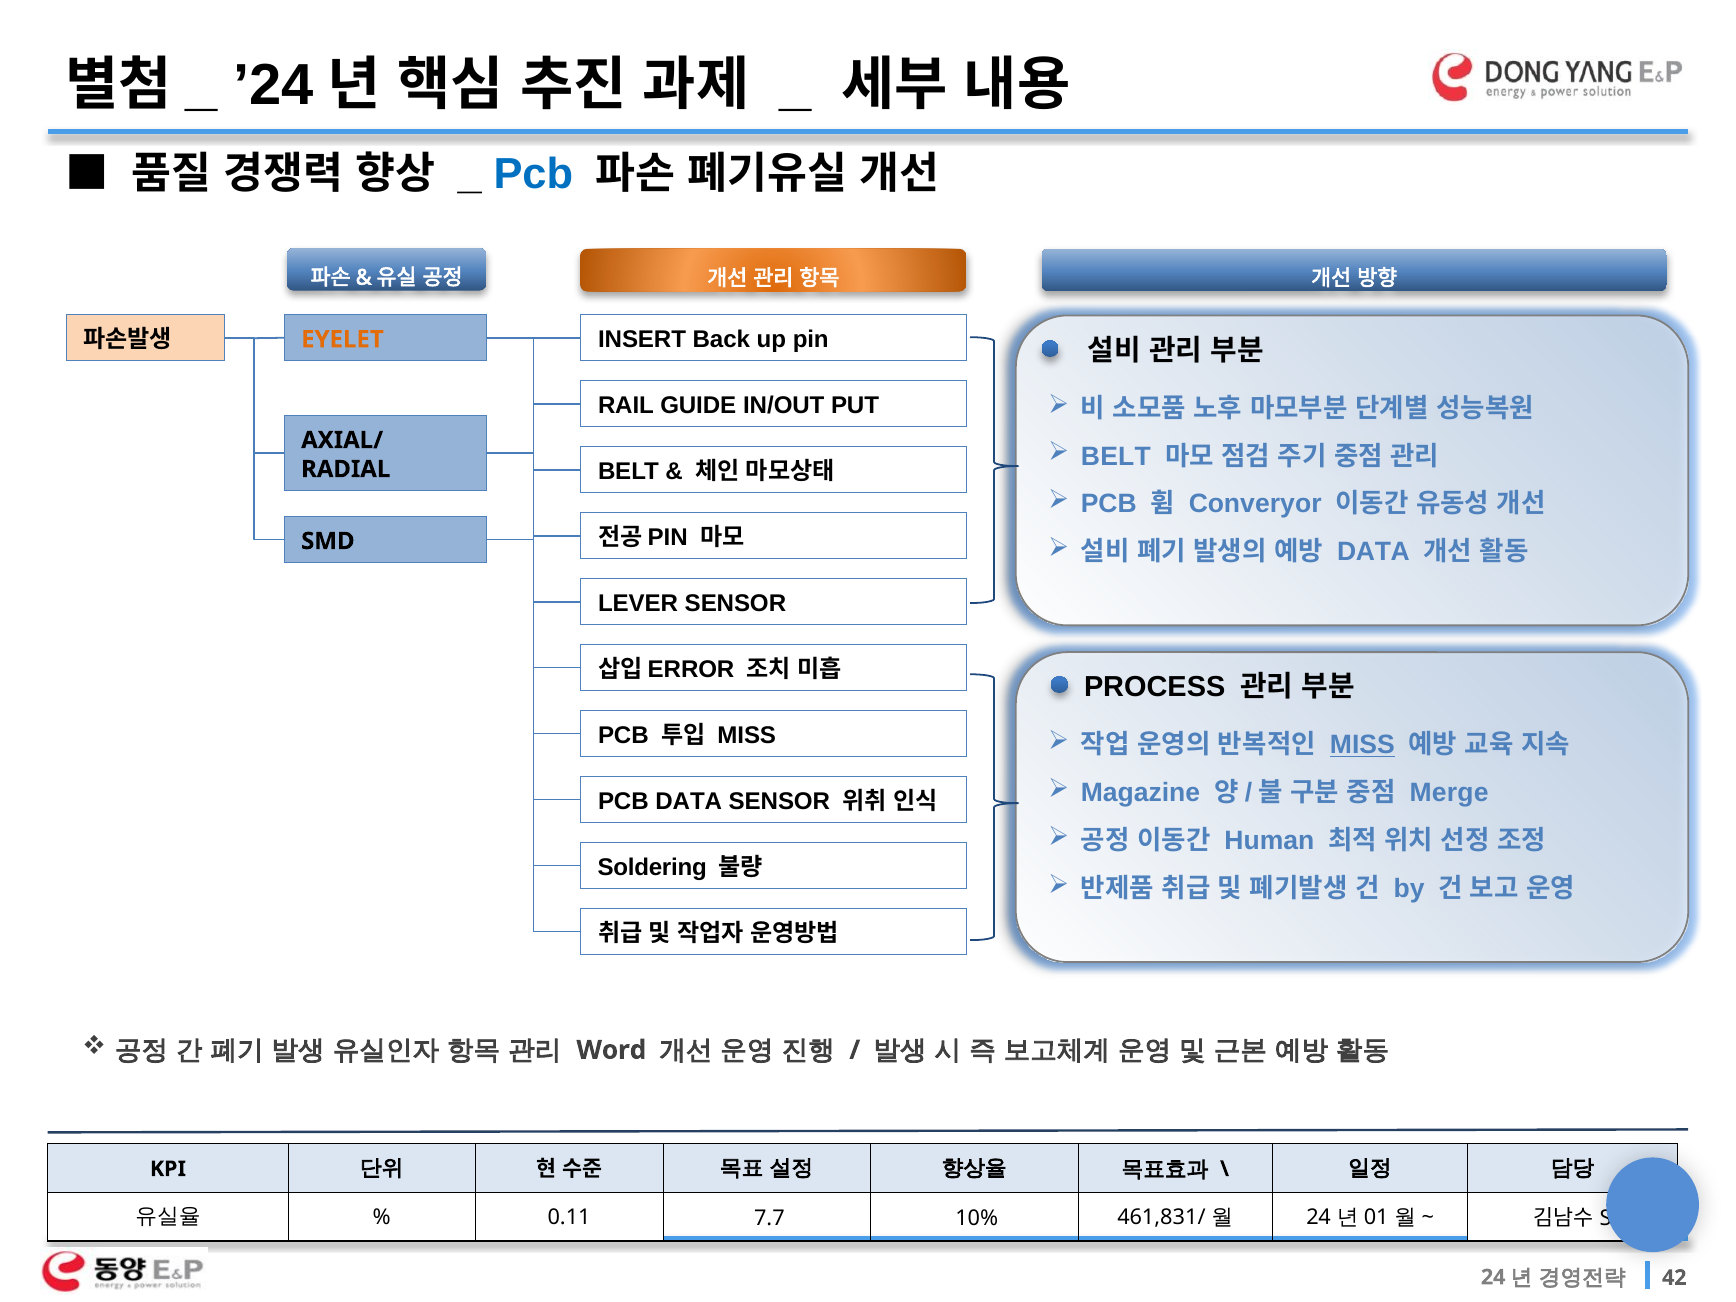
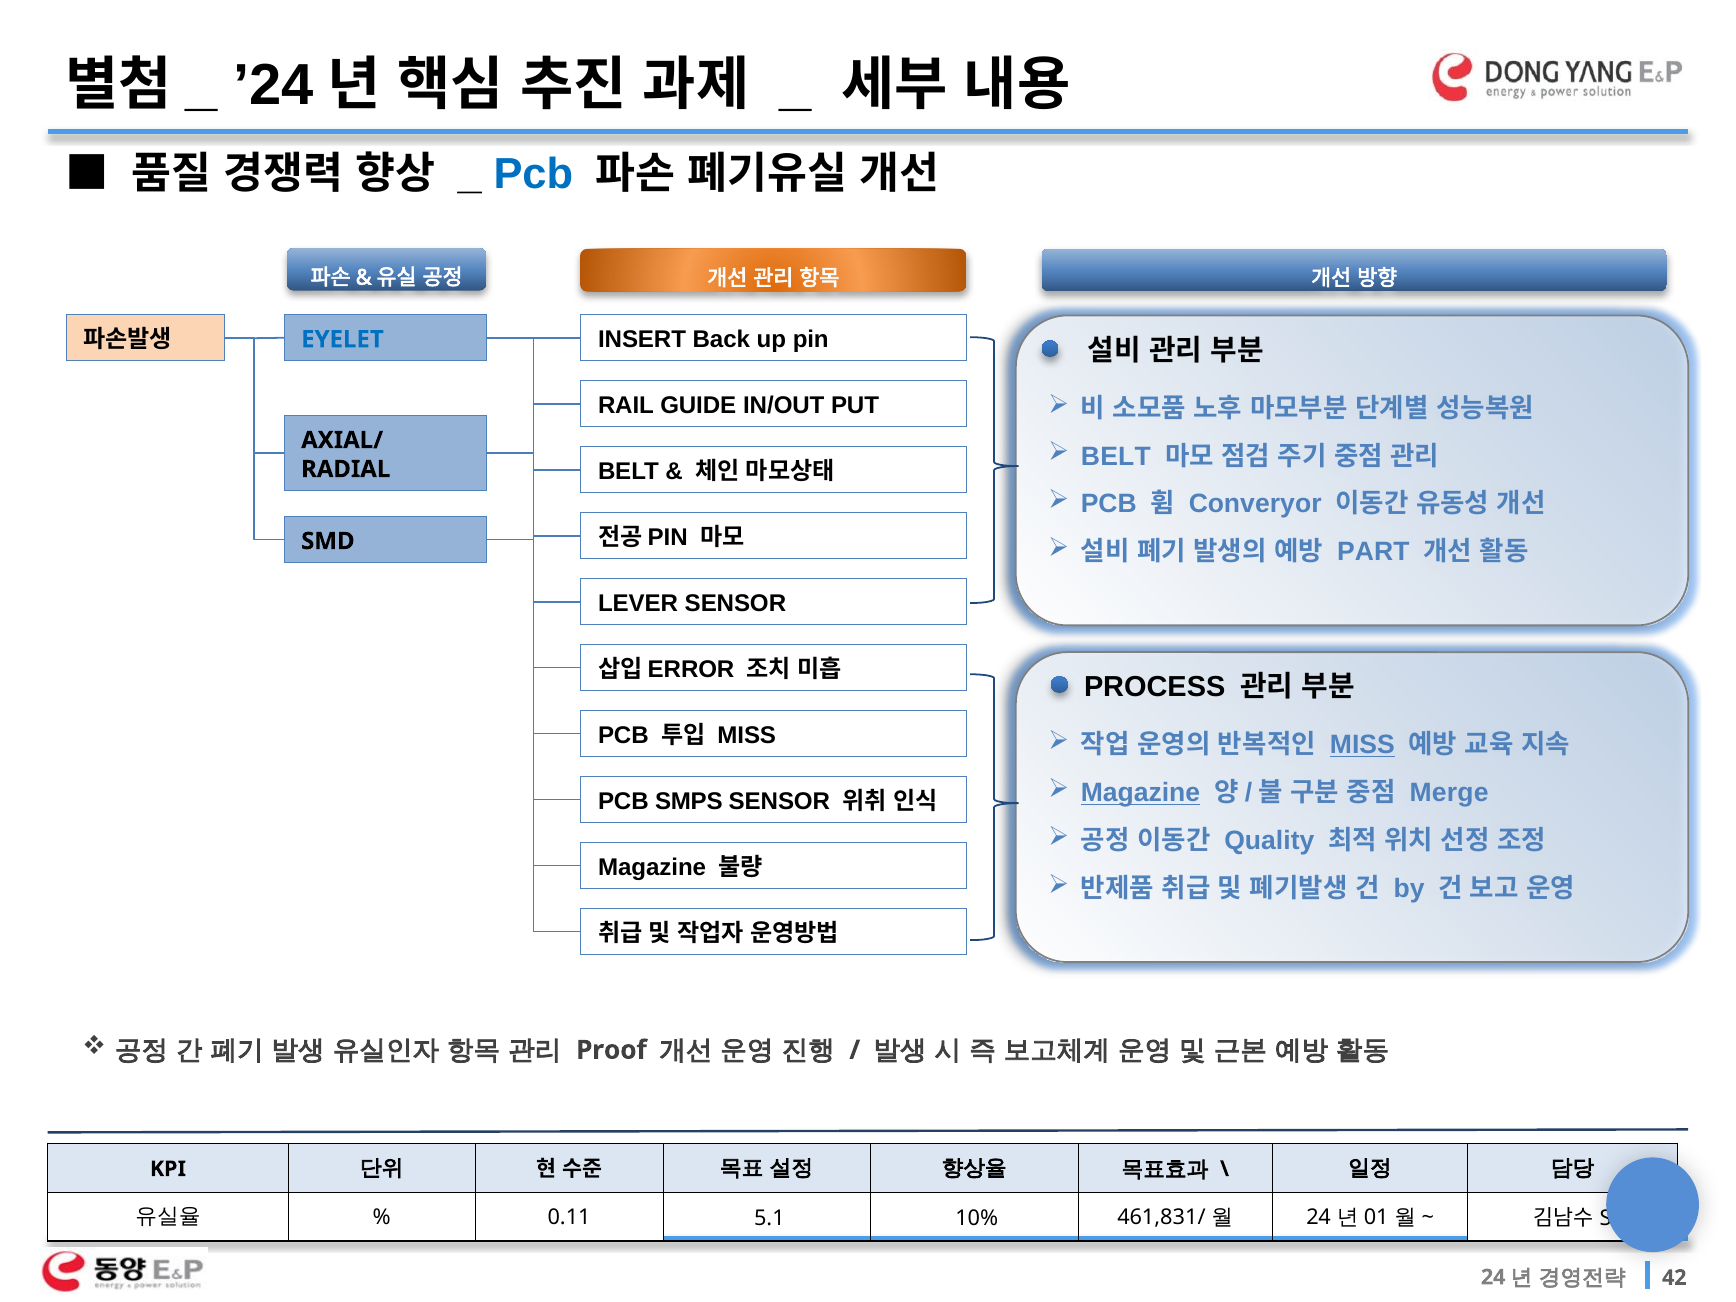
EYELET colour: orange -> blue
DATA at (1373, 552): DATA -> PART
Magazine at (1141, 793) underline: none -> present
PCB DATA: DATA -> SMPS
Human: Human -> Quality
Soldering at (652, 867): Soldering -> Magazine
Word: Word -> Proof
7.7: 7.7 -> 5.1
